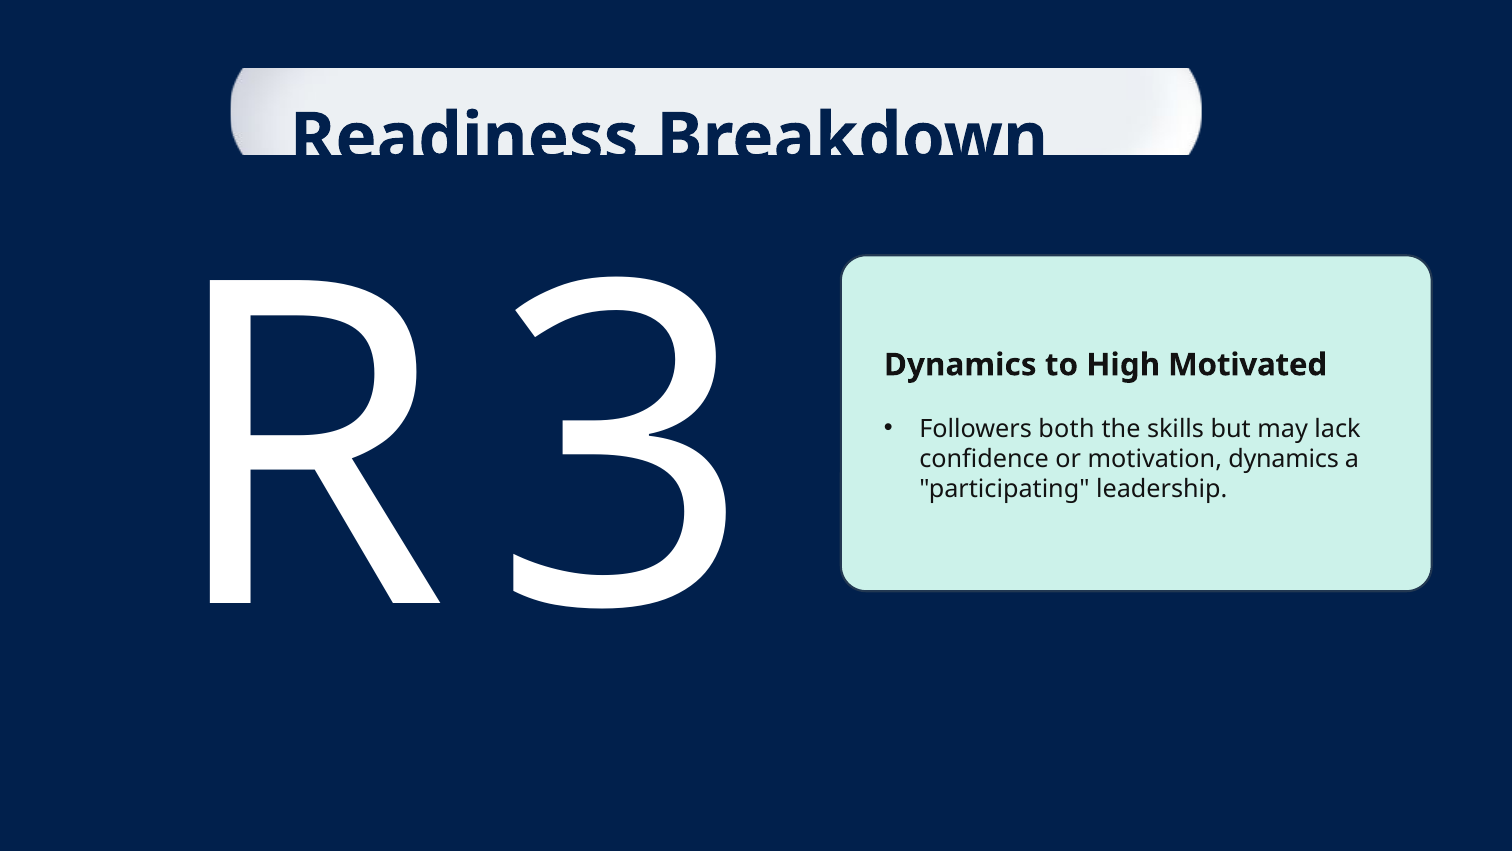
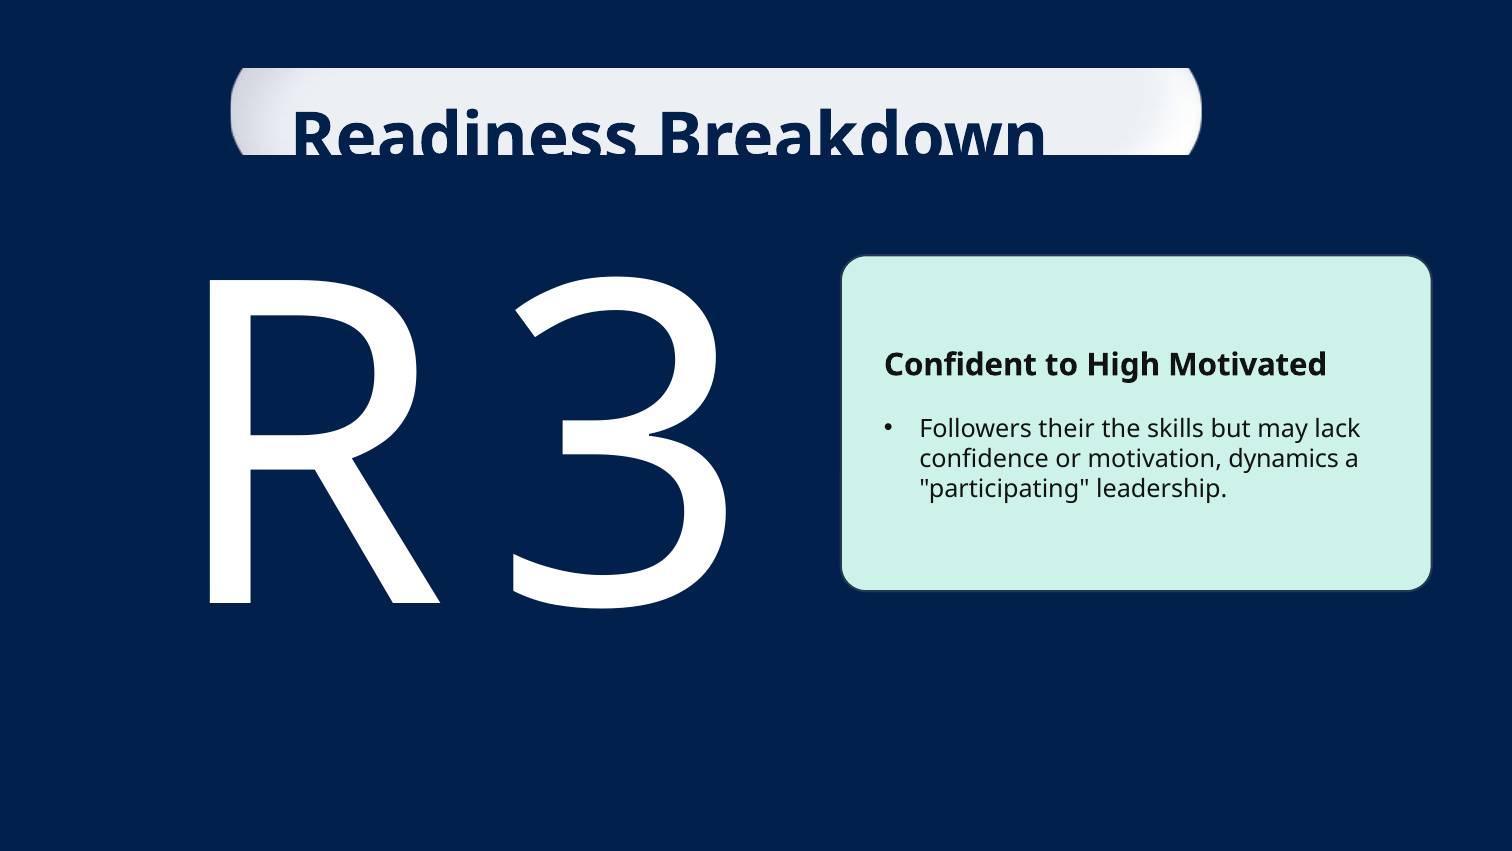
Dynamics at (960, 365): Dynamics -> Confident
Followers both: both -> their
